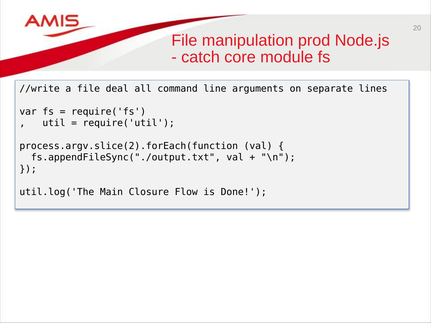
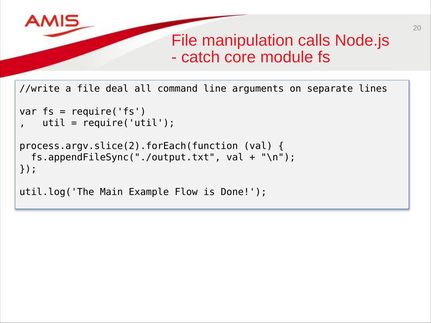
prod: prod -> calls
Closure: Closure -> Example
